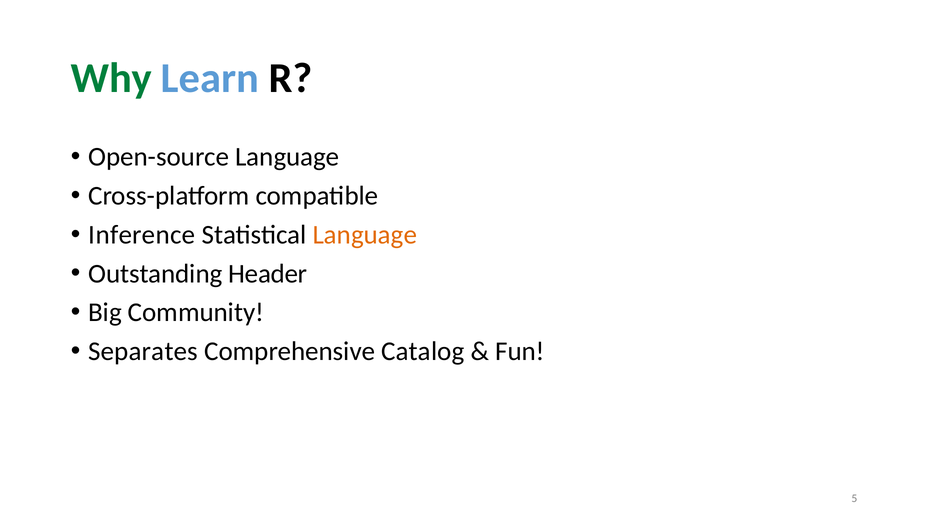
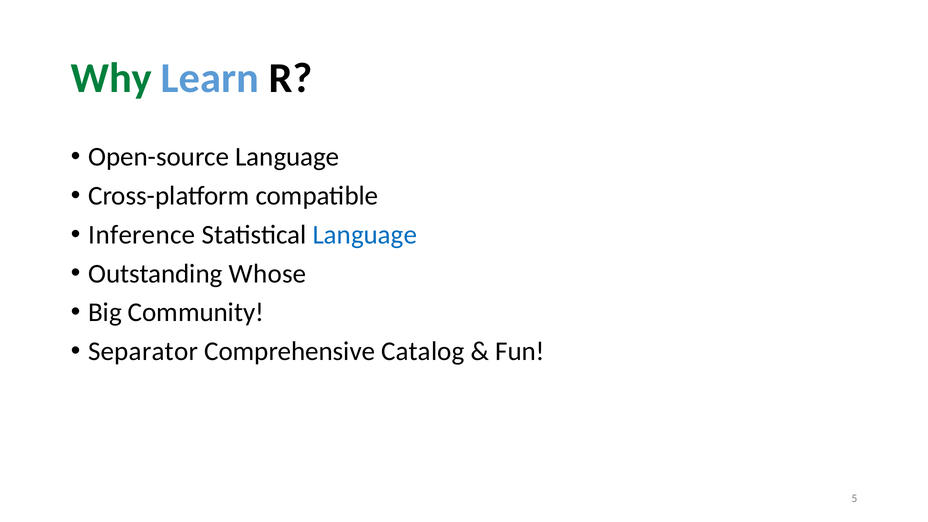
Language at (365, 235) colour: orange -> blue
Header: Header -> Whose
Separates: Separates -> Separator
